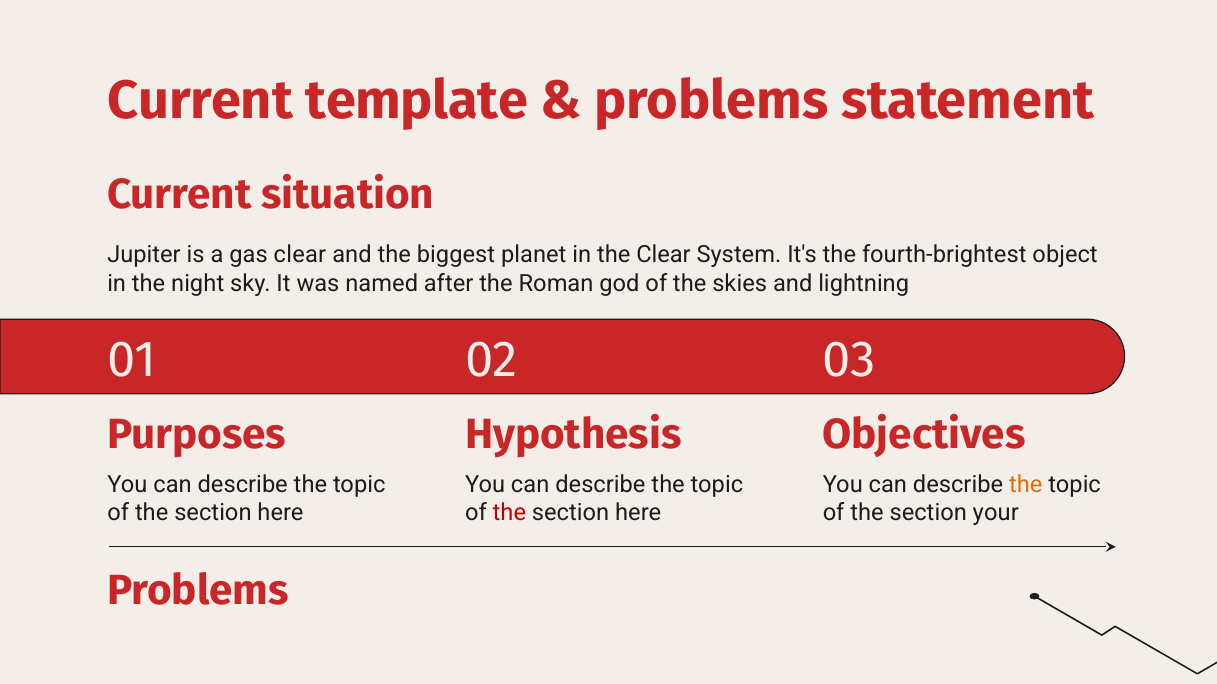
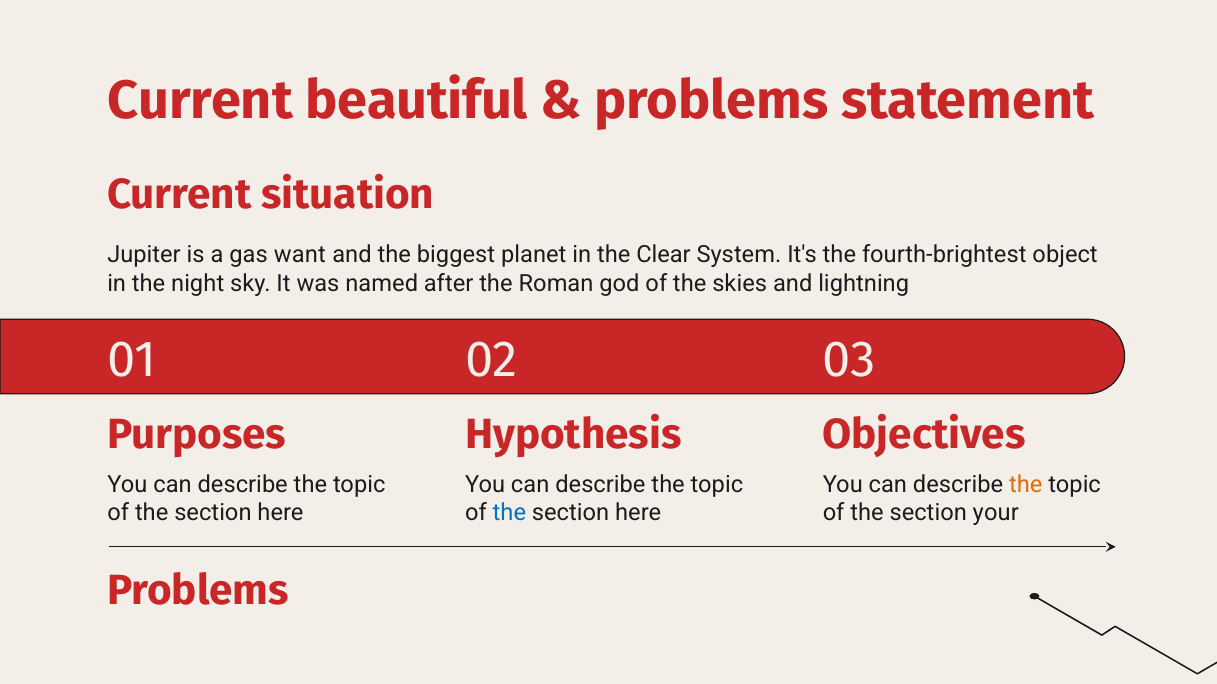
template: template -> beautiful
gas clear: clear -> want
the at (509, 513) colour: red -> blue
